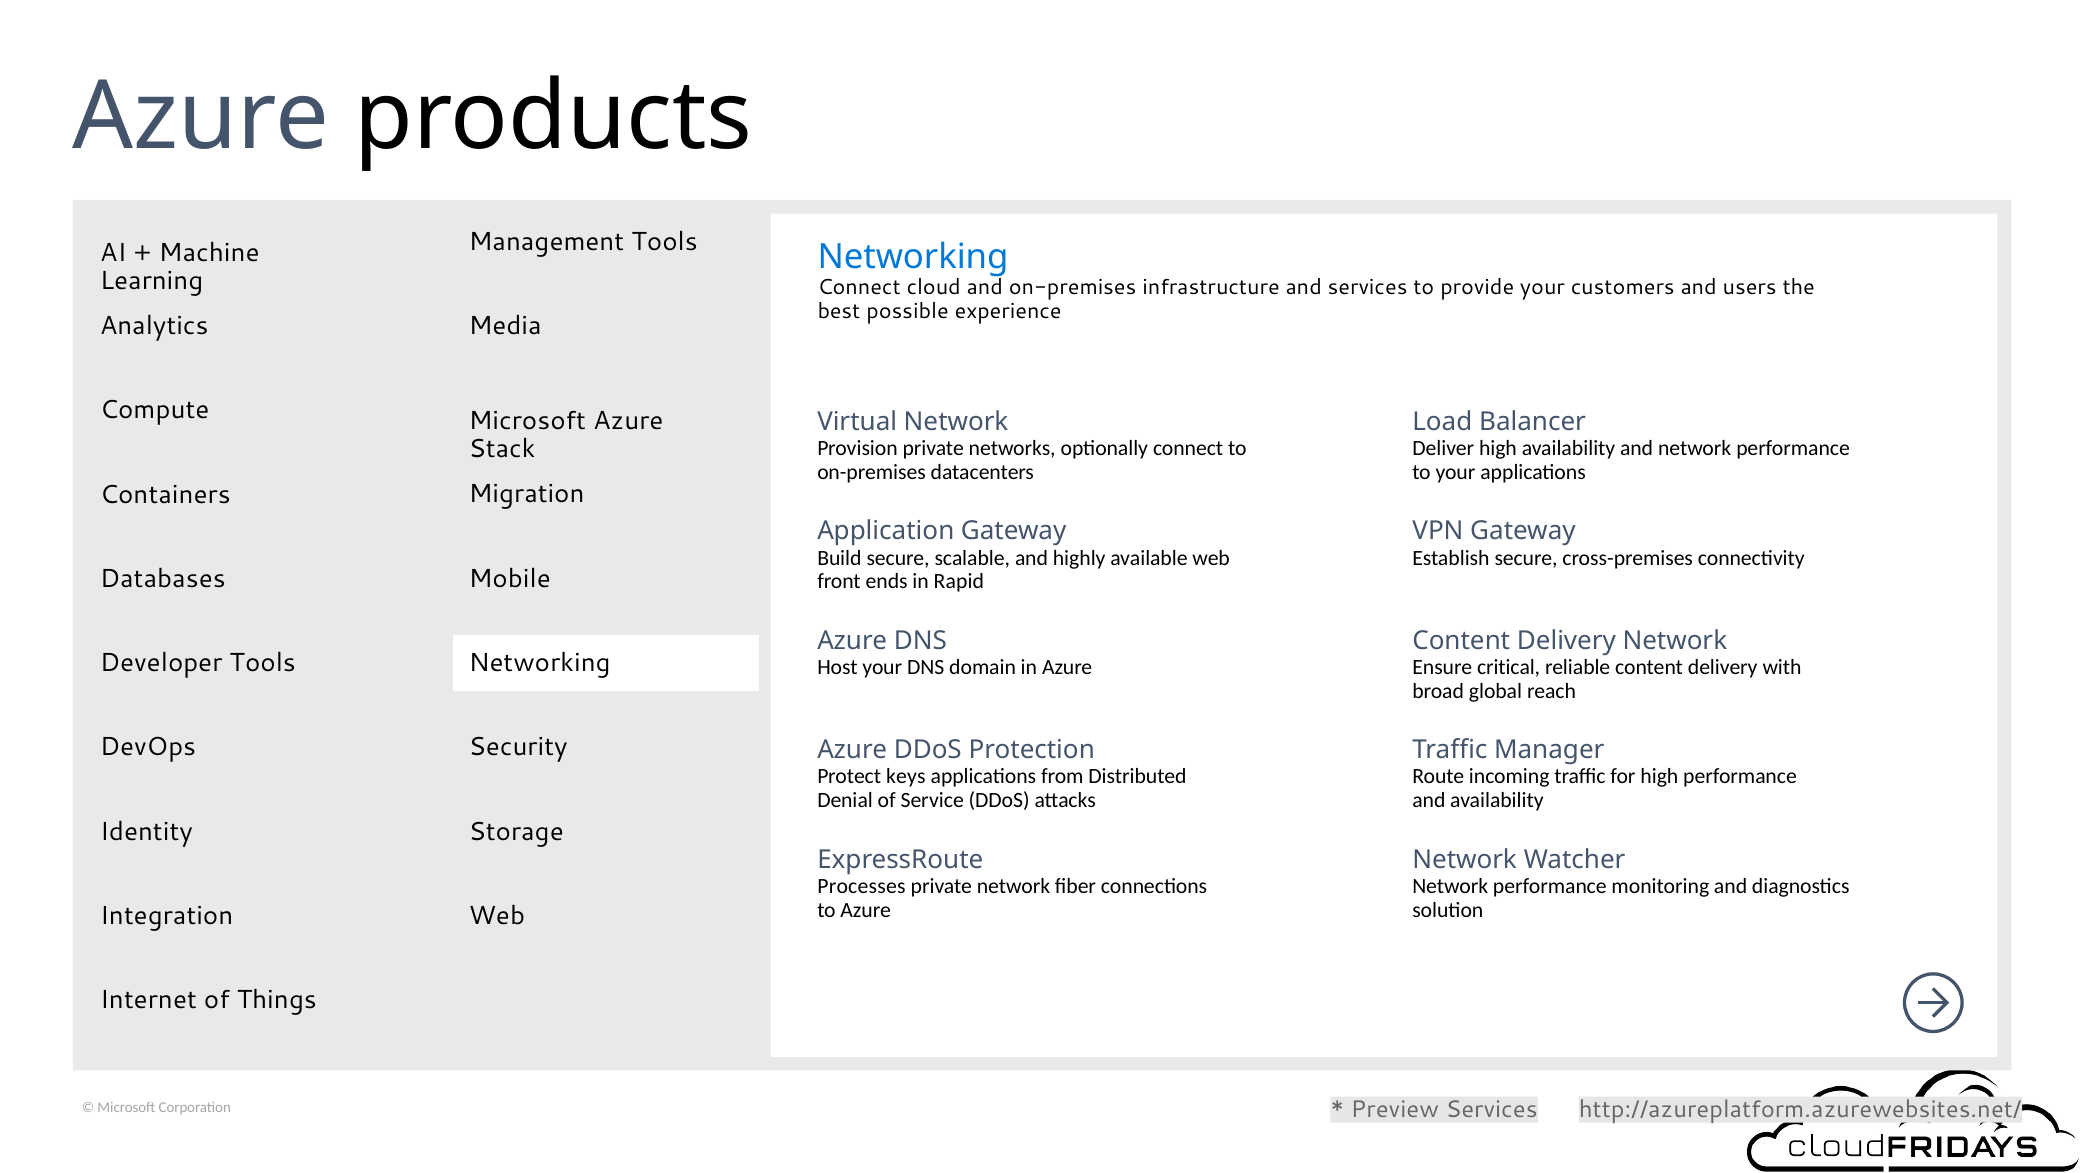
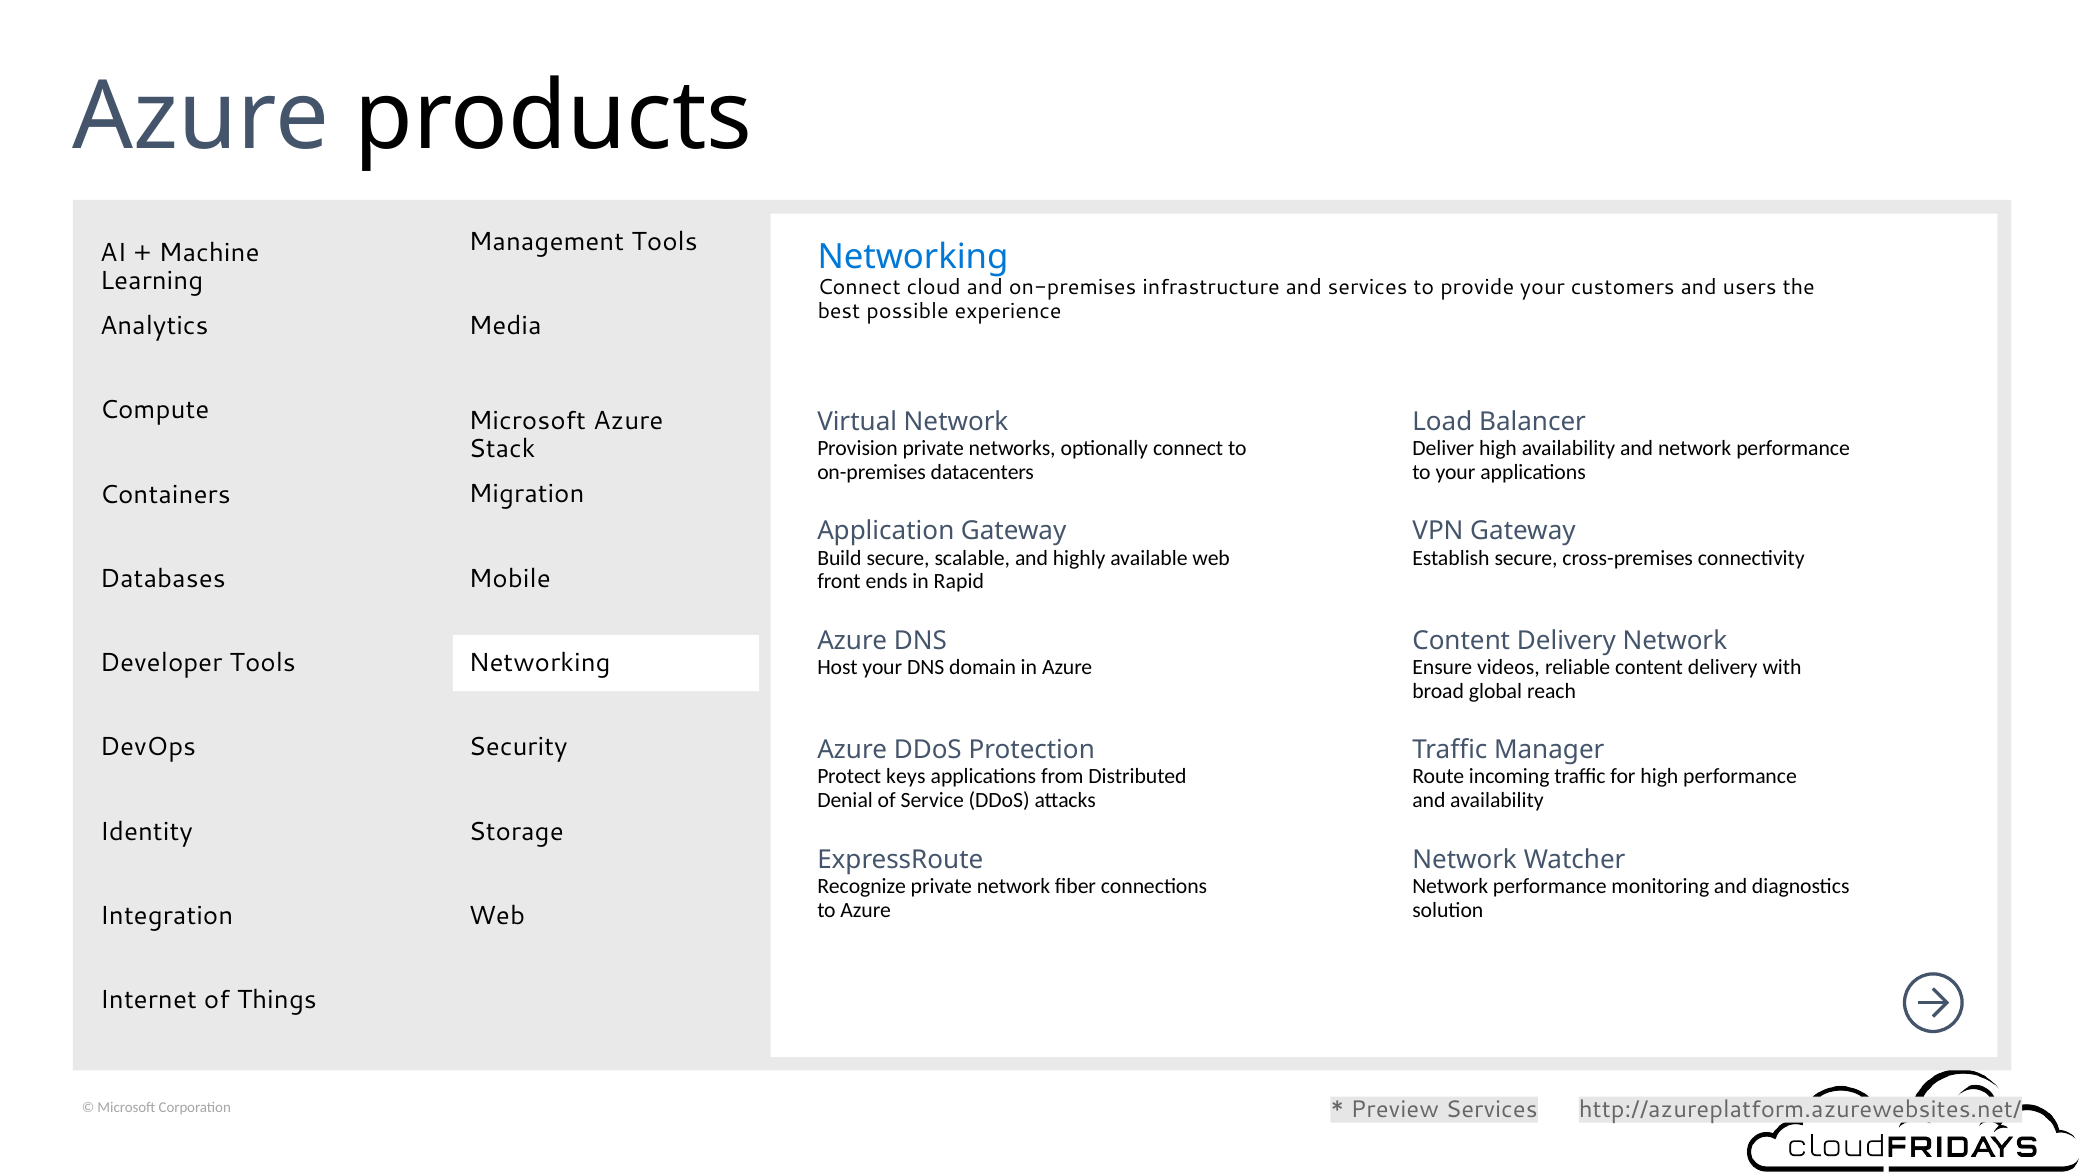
critical: critical -> videos
Processes: Processes -> Recognize
